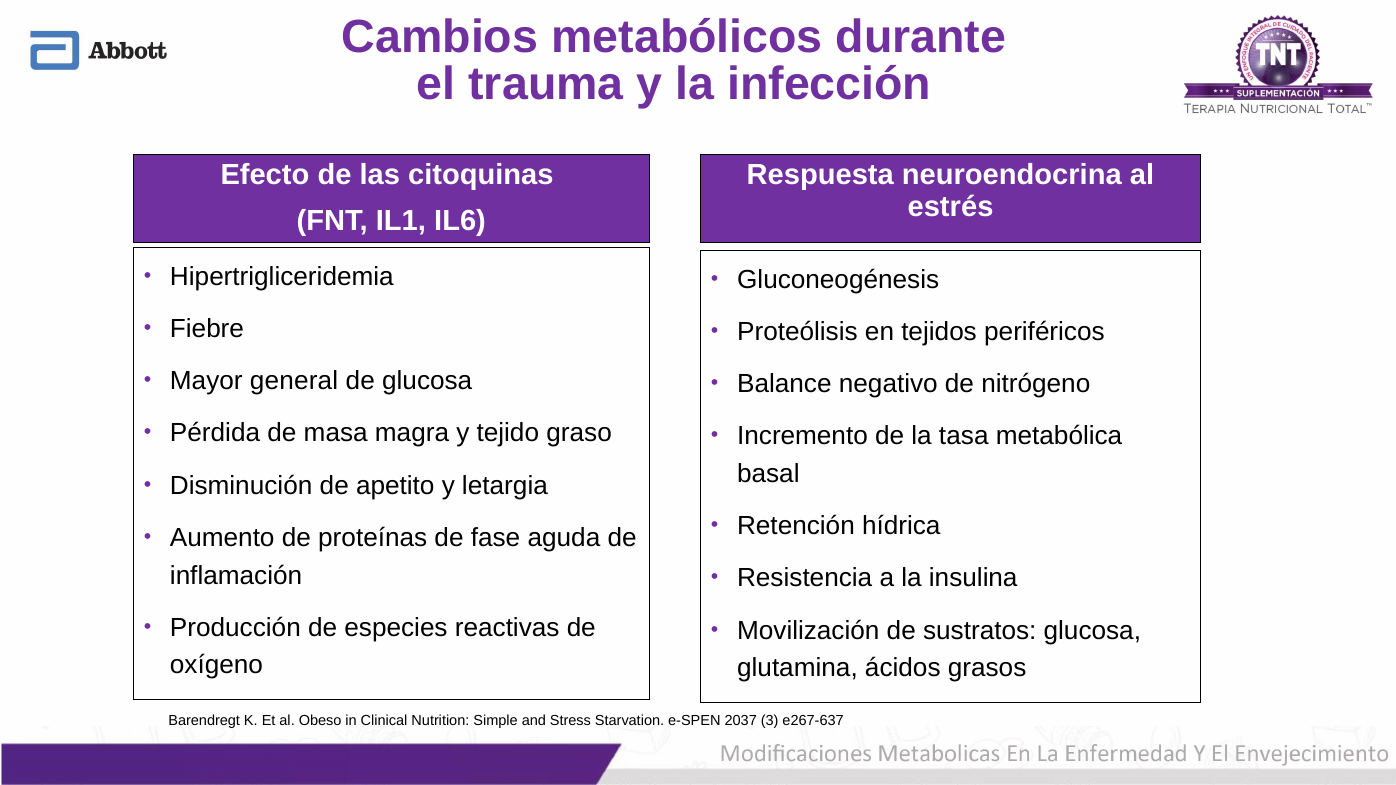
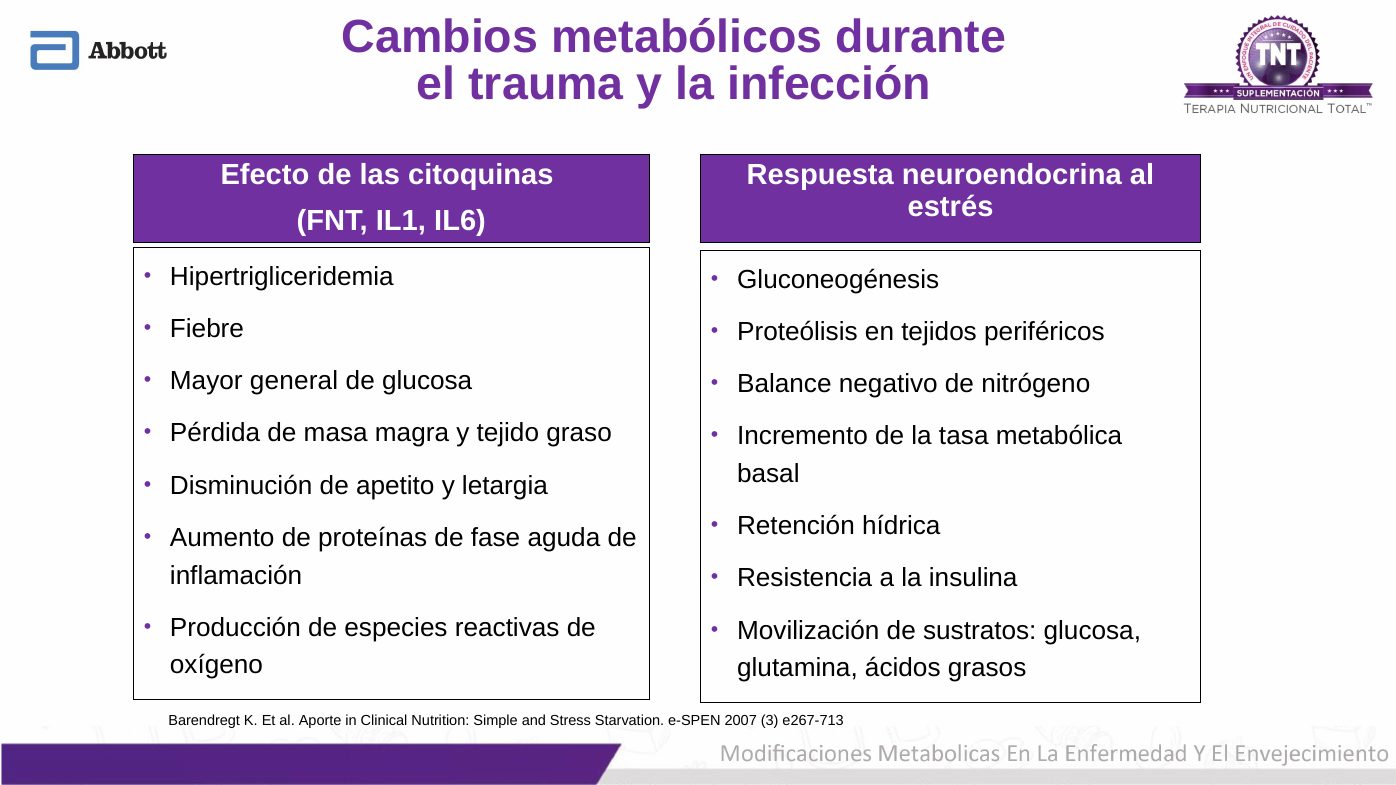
Obeso: Obeso -> Aporte
2037: 2037 -> 2007
e267-637: e267-637 -> e267-713
